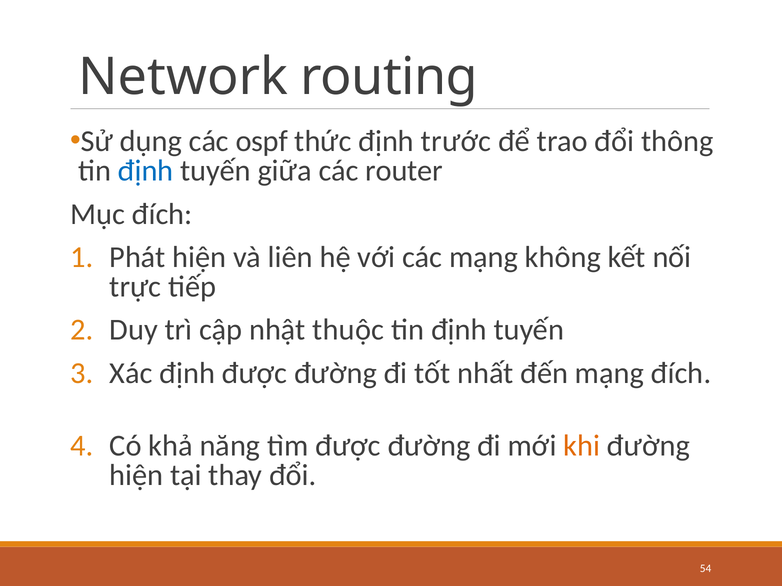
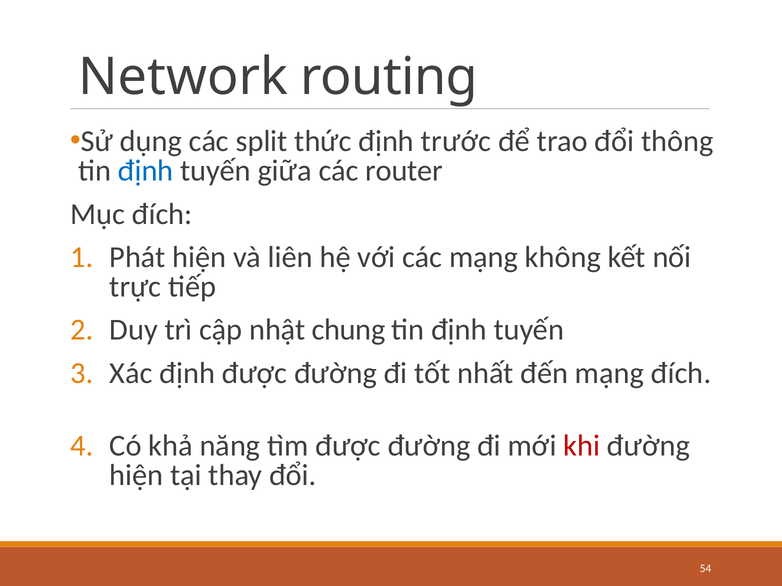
ospf: ospf -> split
thuộc: thuộc -> chung
khi colour: orange -> red
